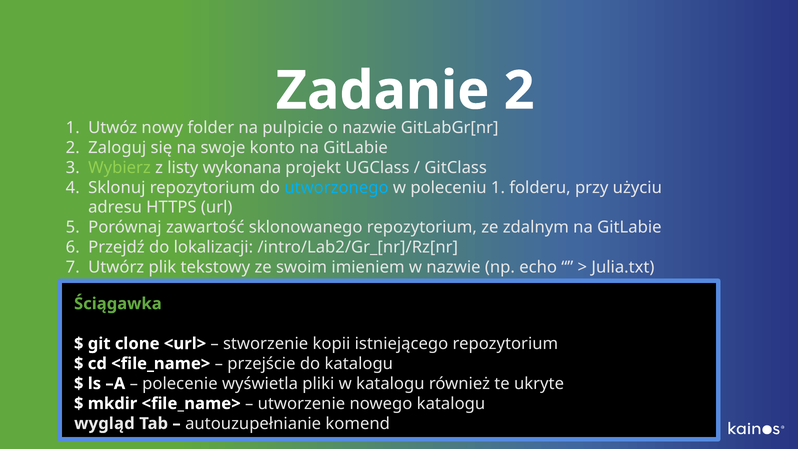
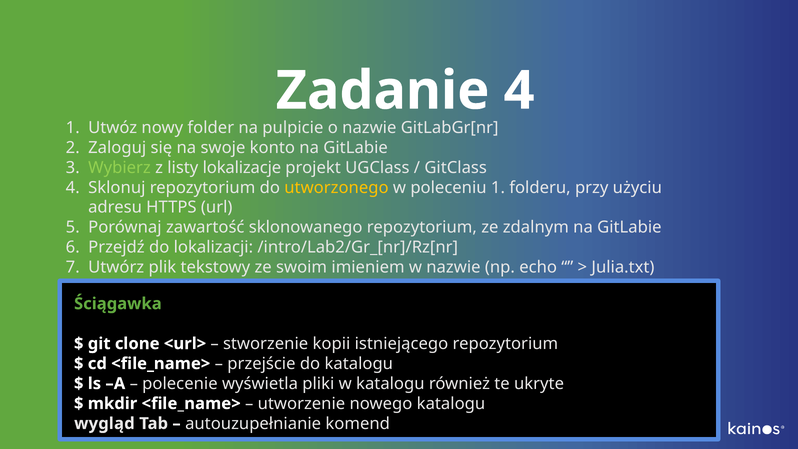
2 at (519, 91): 2 -> 4
wykonana: wykonana -> lokalizacje
utworzonego colour: light blue -> yellow
